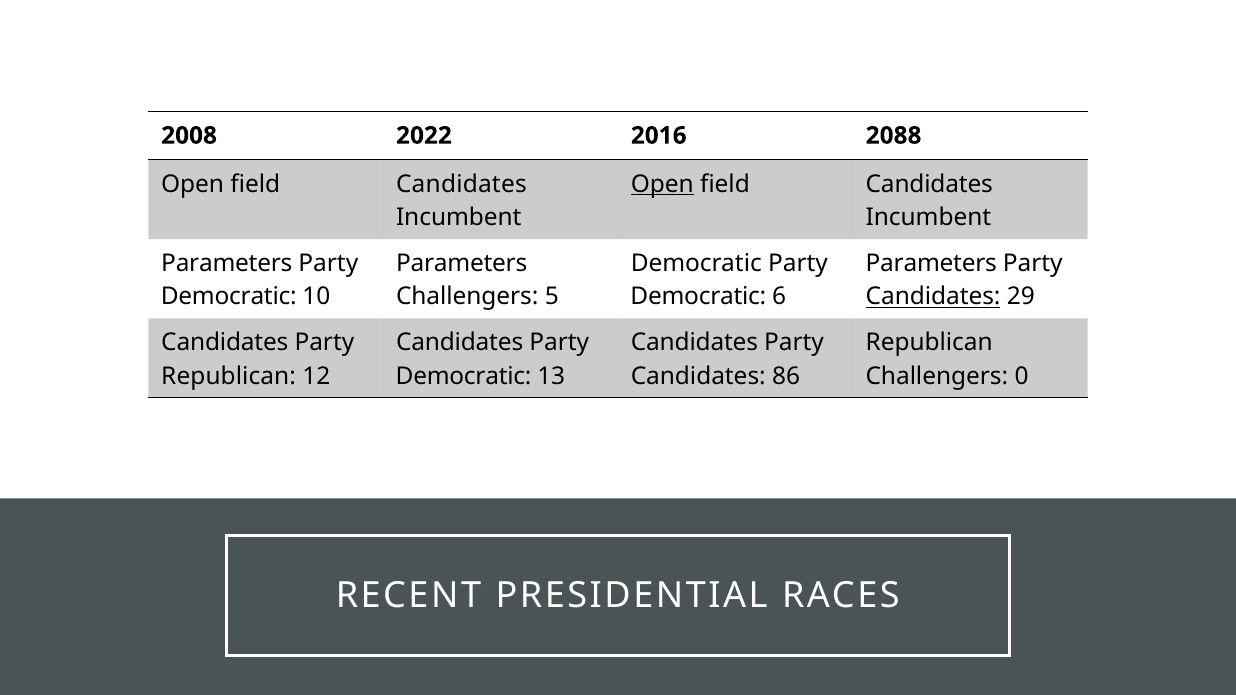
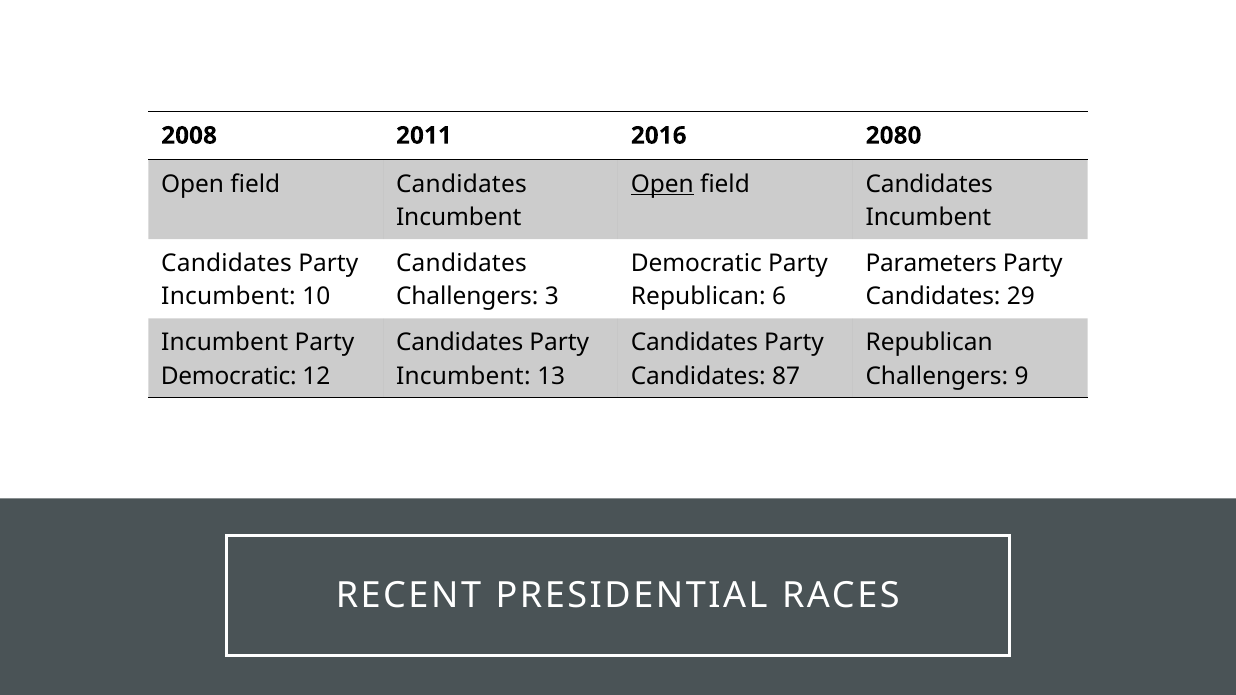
2022: 2022 -> 2011
2088: 2088 -> 2080
Parameters at (227, 264): Parameters -> Candidates
Parameters at (462, 264): Parameters -> Candidates
Democratic at (229, 297): Democratic -> Incumbent
5: 5 -> 3
Democratic at (698, 297): Democratic -> Republican
Candidates at (933, 297) underline: present -> none
Candidates at (225, 343): Candidates -> Incumbent
Republican at (229, 376): Republican -> Democratic
Democratic at (464, 376): Democratic -> Incumbent
86: 86 -> 87
0: 0 -> 9
